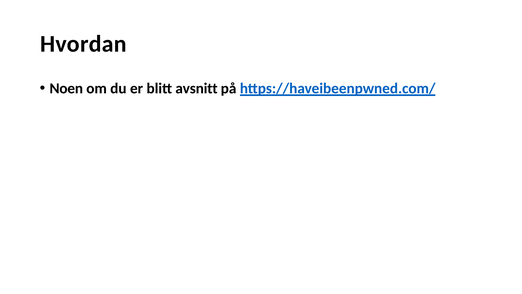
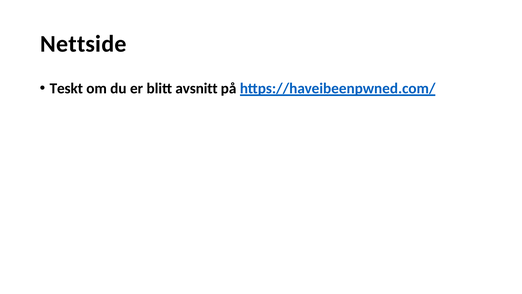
Hvordan: Hvordan -> Nettside
Noen: Noen -> Teskt
